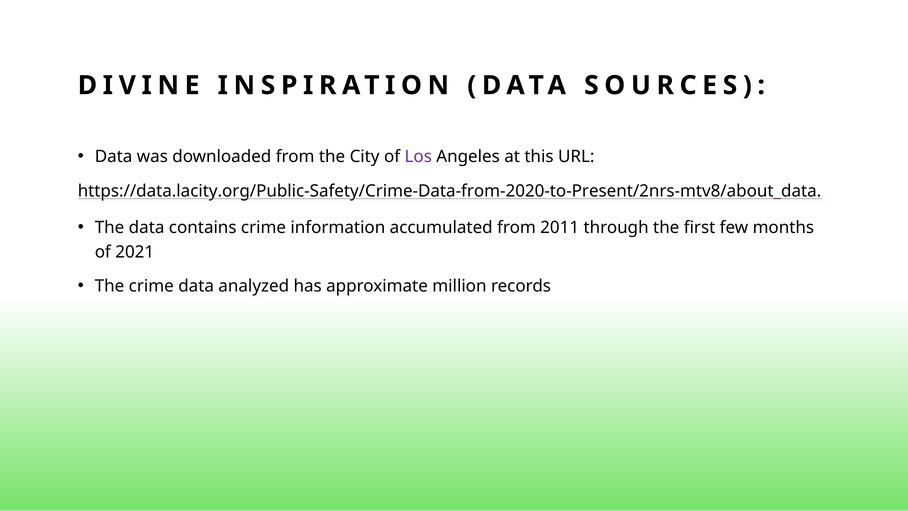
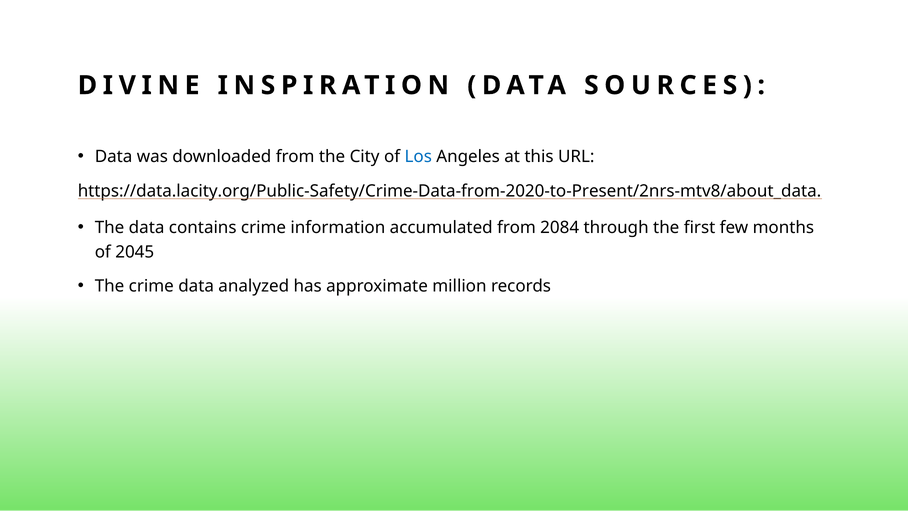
Los colour: purple -> blue
2011: 2011 -> 2084
2021: 2021 -> 2045
